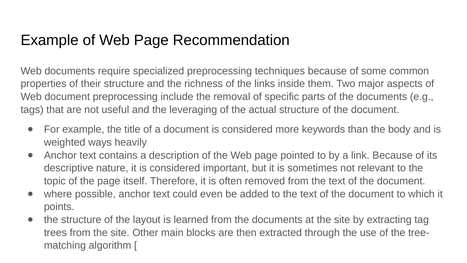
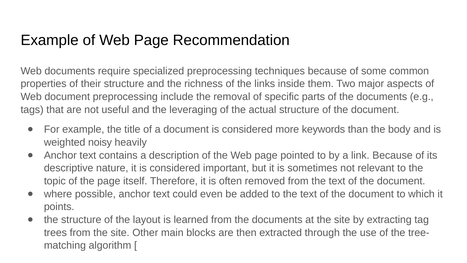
ways: ways -> noisy
